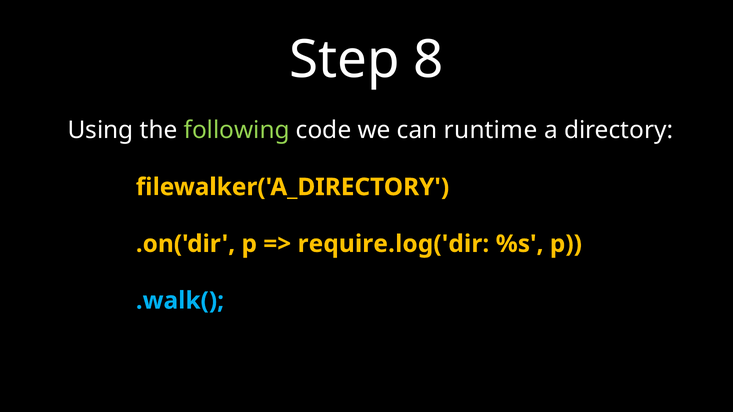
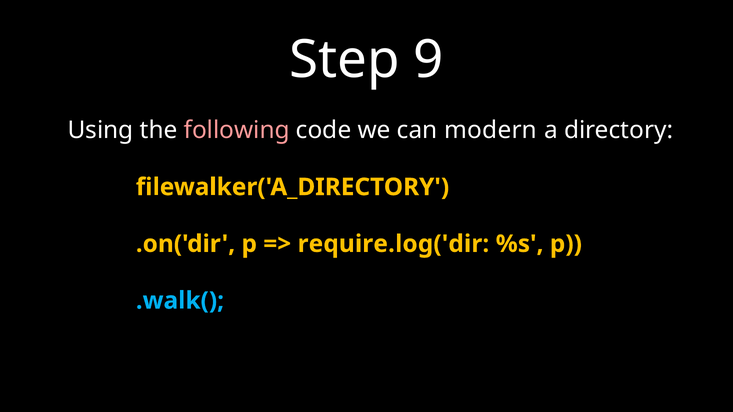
8: 8 -> 9
following colour: light green -> pink
runtime: runtime -> modern
